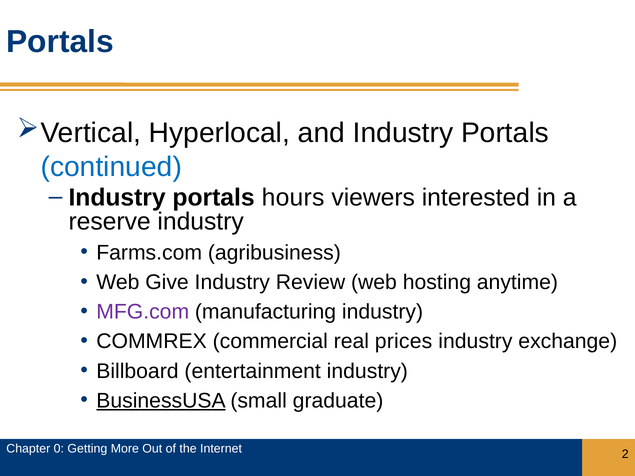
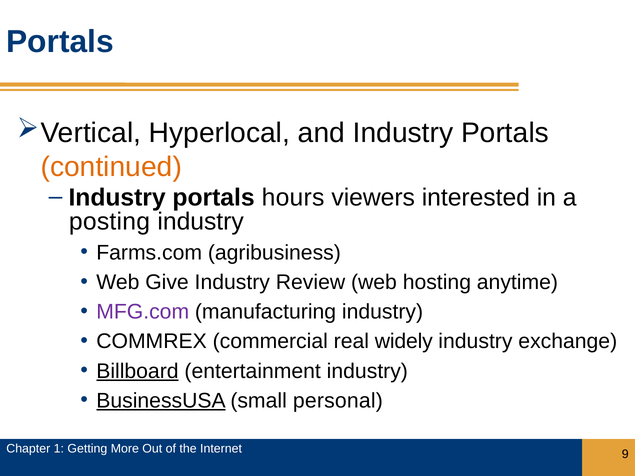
continued colour: blue -> orange
reserve: reserve -> posting
prices: prices -> widely
Billboard underline: none -> present
graduate: graduate -> personal
0: 0 -> 1
2: 2 -> 9
